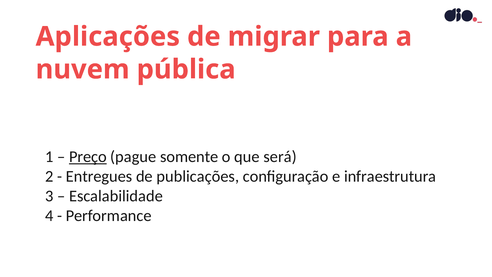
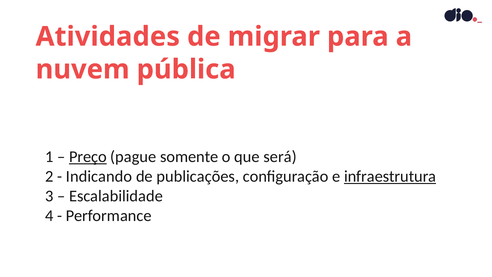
Aplicações: Aplicações -> Atividades
Entregues: Entregues -> Indicando
infraestrutura underline: none -> present
